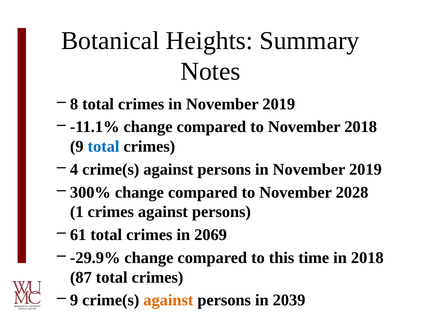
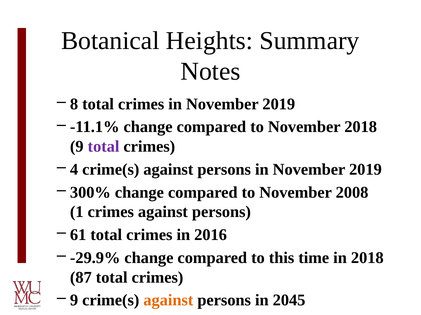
total at (104, 147) colour: blue -> purple
2028: 2028 -> 2008
2069: 2069 -> 2016
2039: 2039 -> 2045
